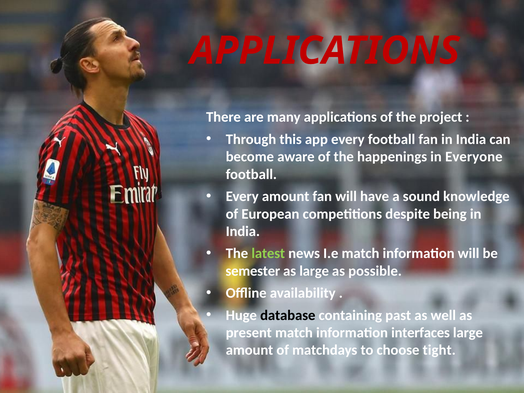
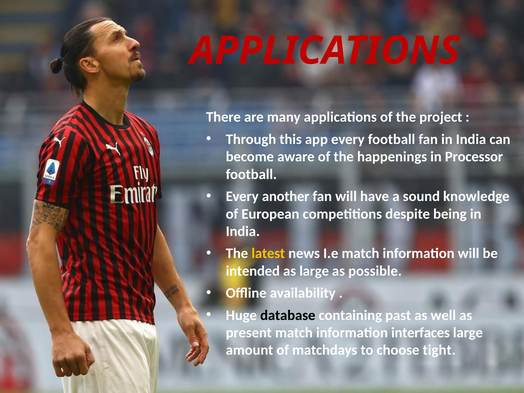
Everyone: Everyone -> Processor
Every amount: amount -> another
latest colour: light green -> yellow
semester: semester -> intended
